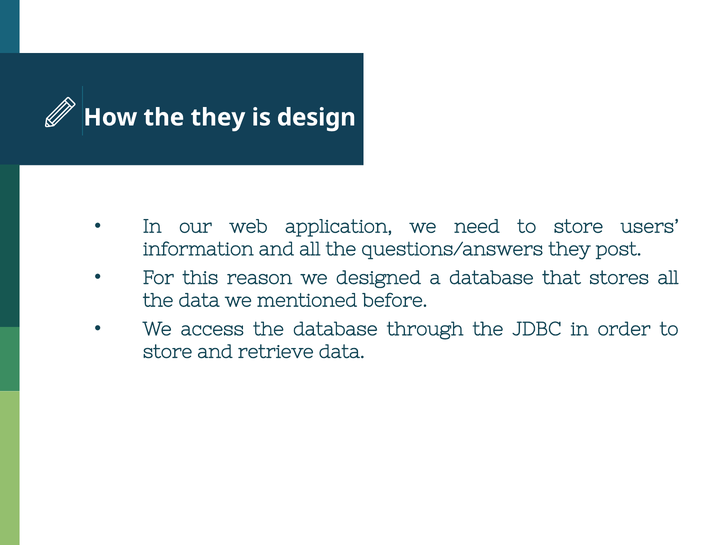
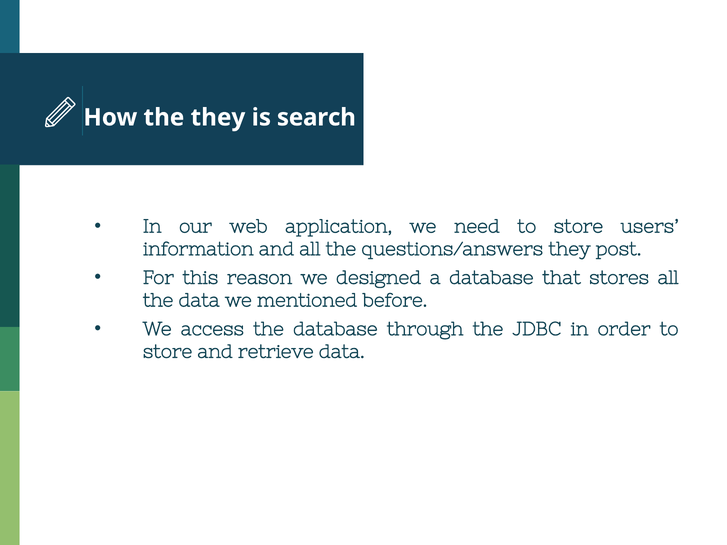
design: design -> search
